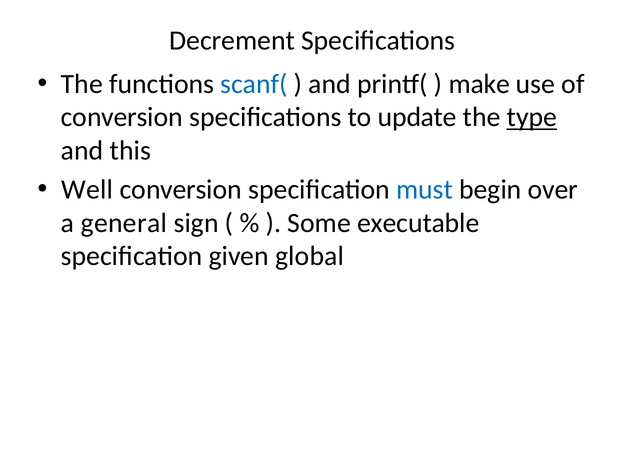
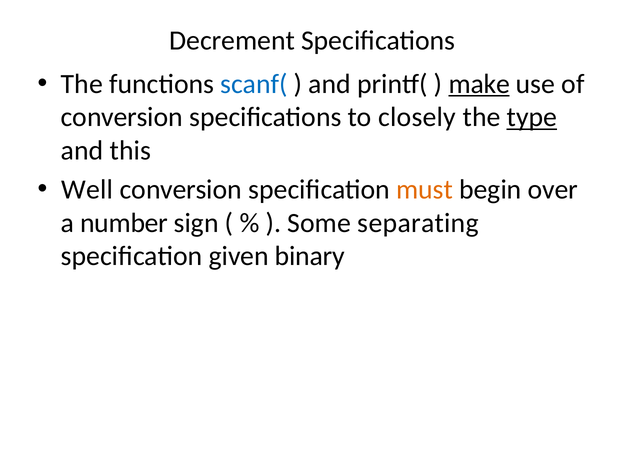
make underline: none -> present
update: update -> closely
must colour: blue -> orange
general: general -> number
executable: executable -> separating
global: global -> binary
